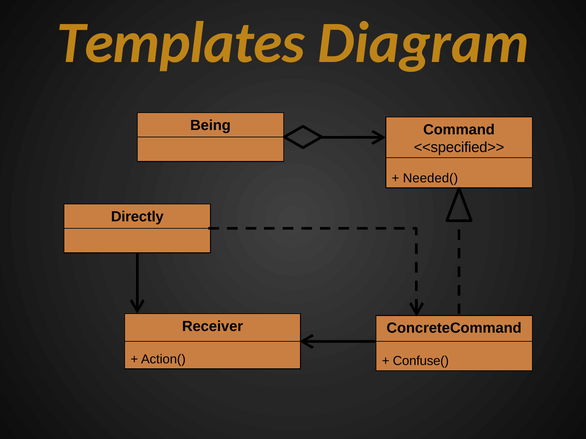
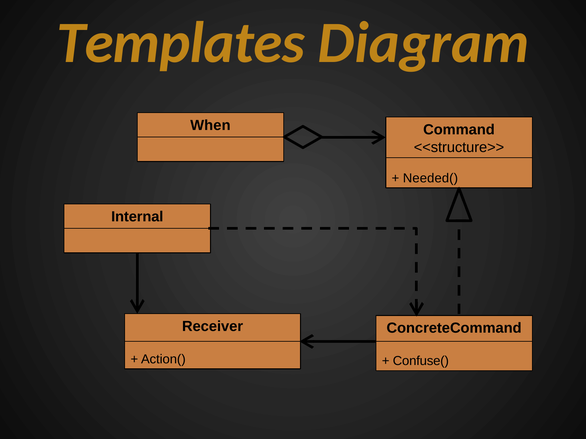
Being: Being -> When
<<specified>>: <<specified>> -> <<structure>>
Directly: Directly -> Internal
